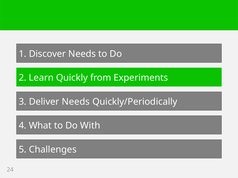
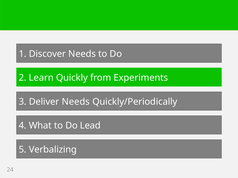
With: With -> Lead
Challenges: Challenges -> Verbalizing
